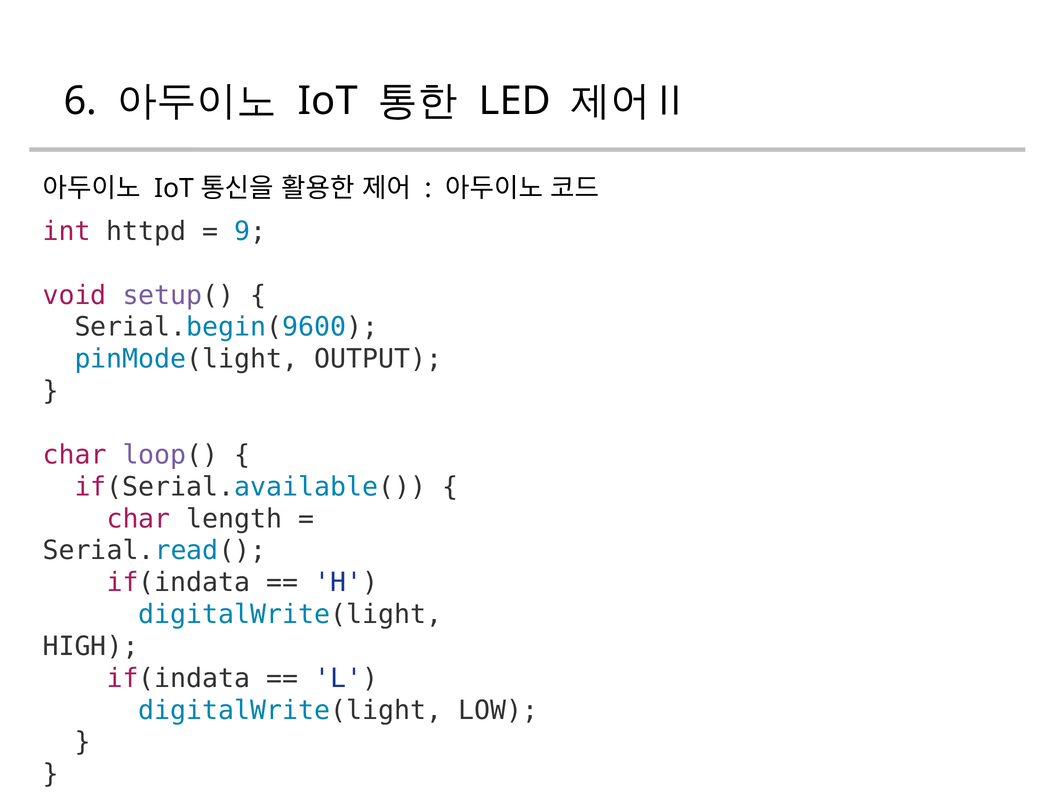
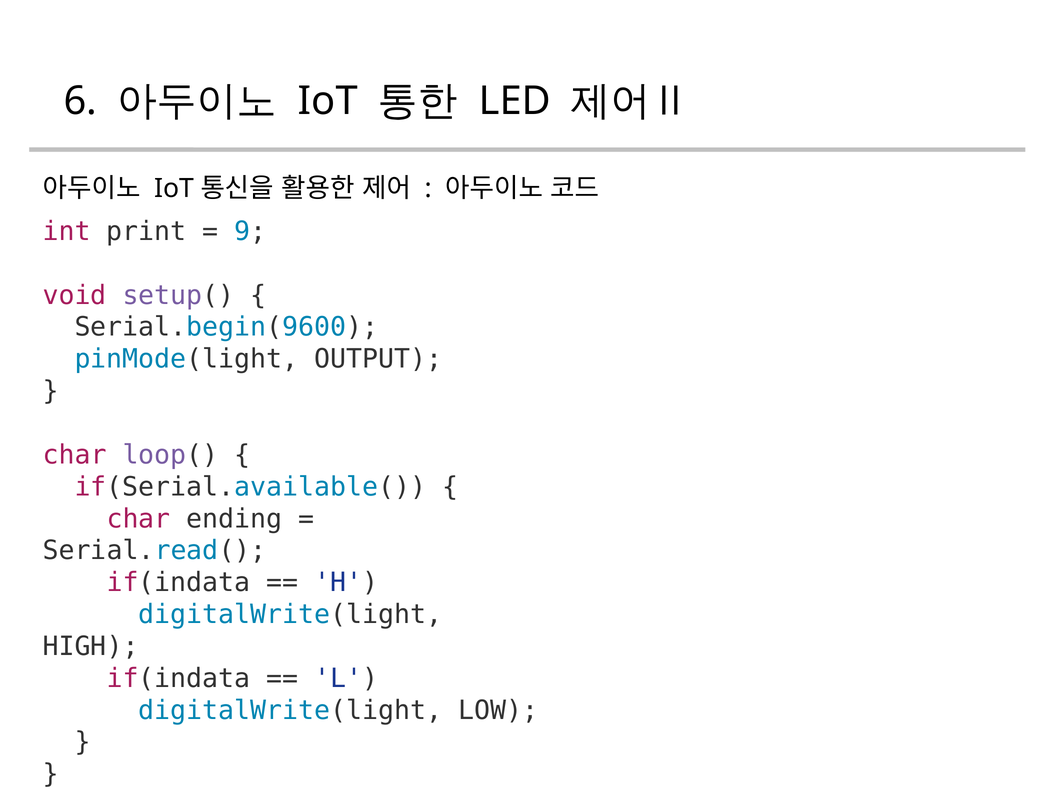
httpd: httpd -> print
length: length -> ending
